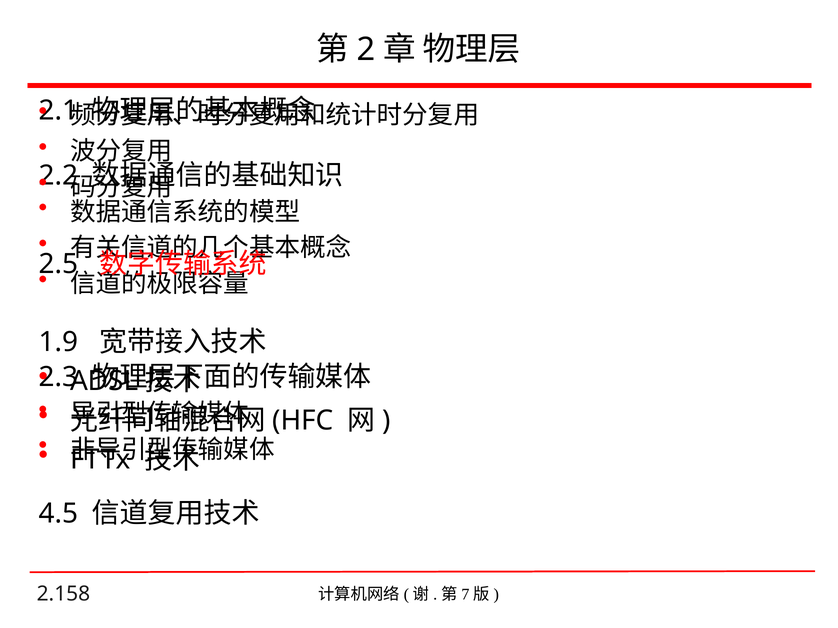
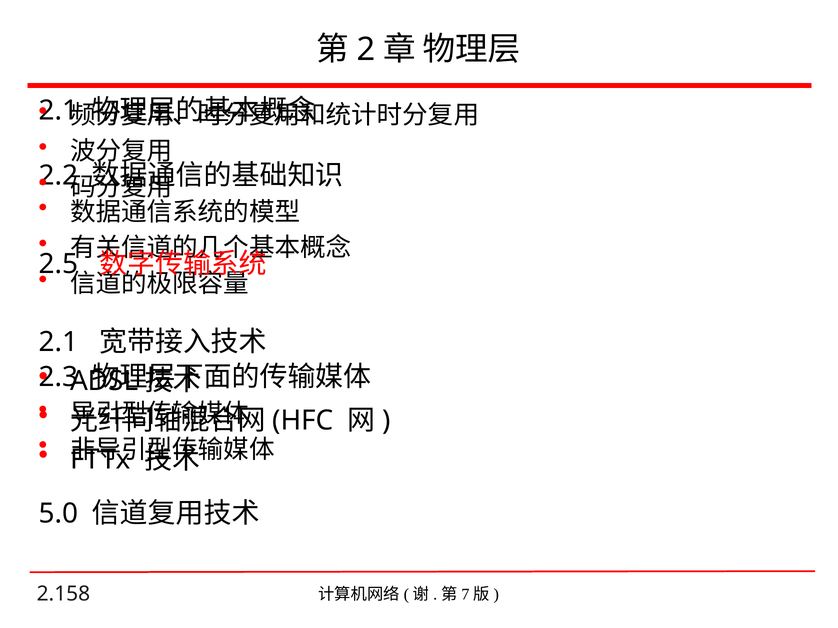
1.9 at (58, 342): 1.9 -> 2.1
4.5: 4.5 -> 5.0
